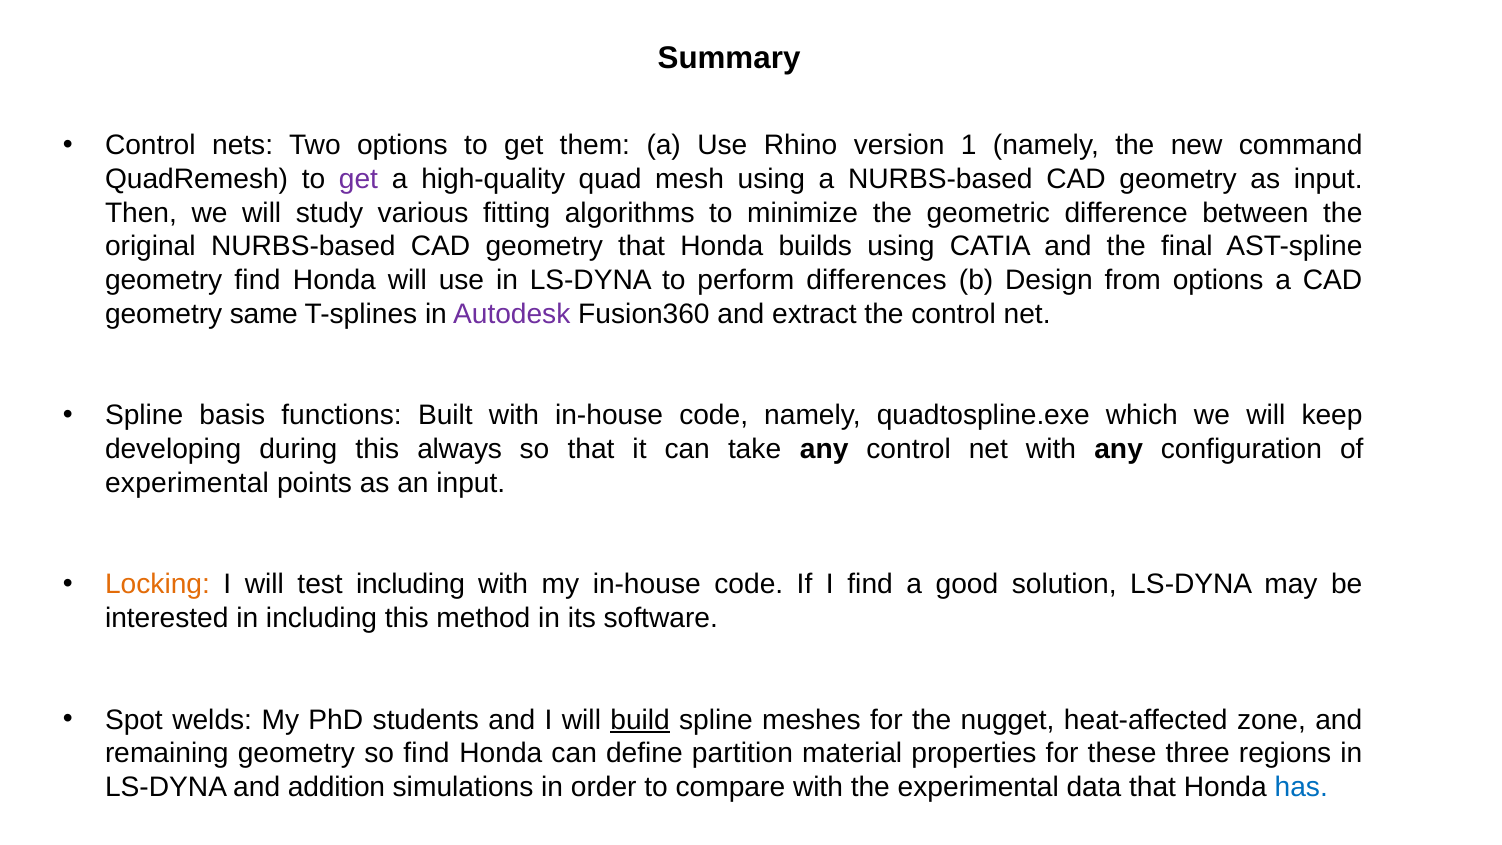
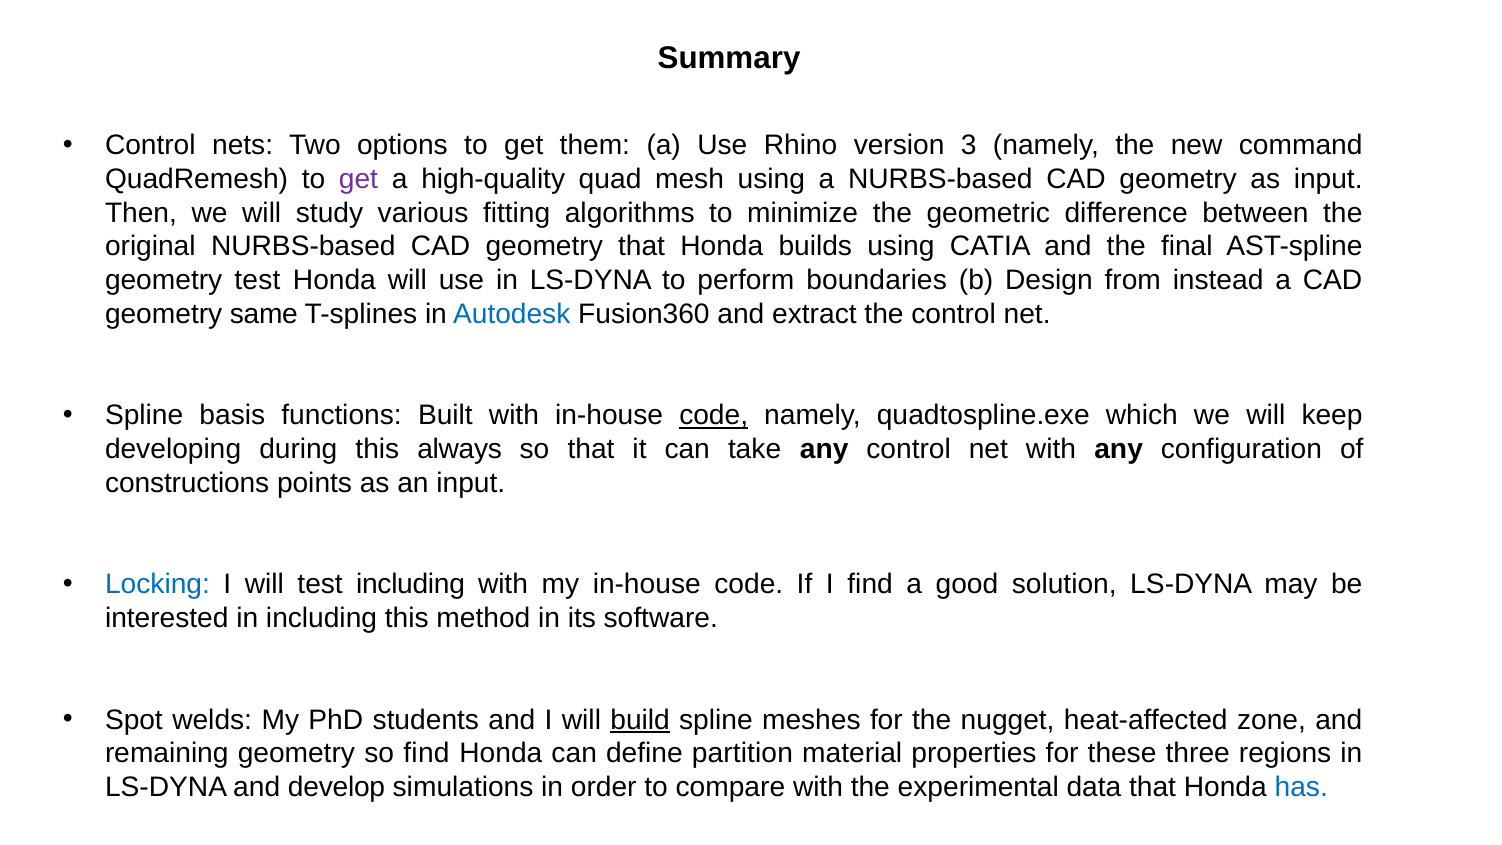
1: 1 -> 3
geometry find: find -> test
differences: differences -> boundaries
from options: options -> instead
Autodesk colour: purple -> blue
code at (714, 416) underline: none -> present
experimental at (187, 483): experimental -> constructions
Locking colour: orange -> blue
addition: addition -> develop
